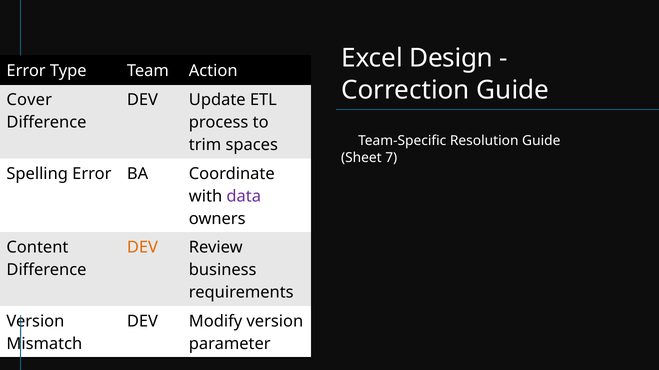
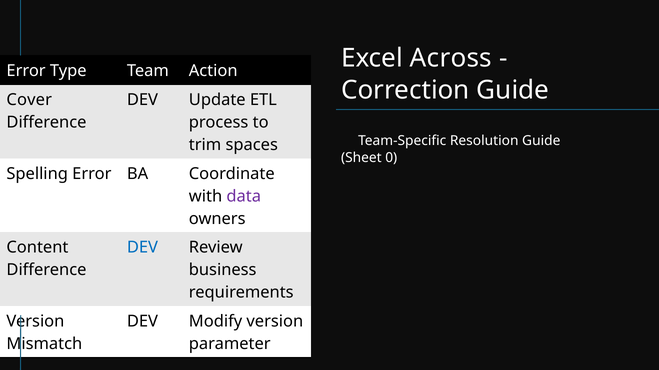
Design: Design -> Across
7: 7 -> 0
DEV at (142, 248) colour: orange -> blue
